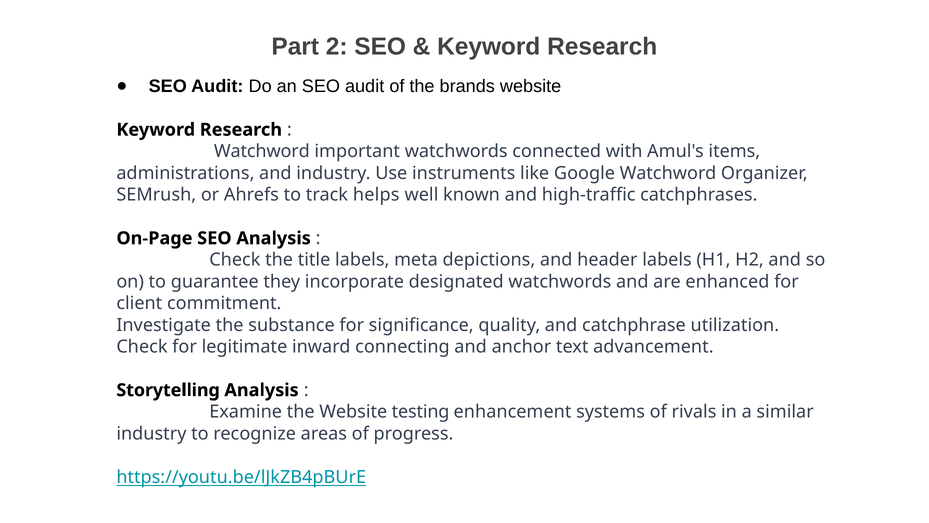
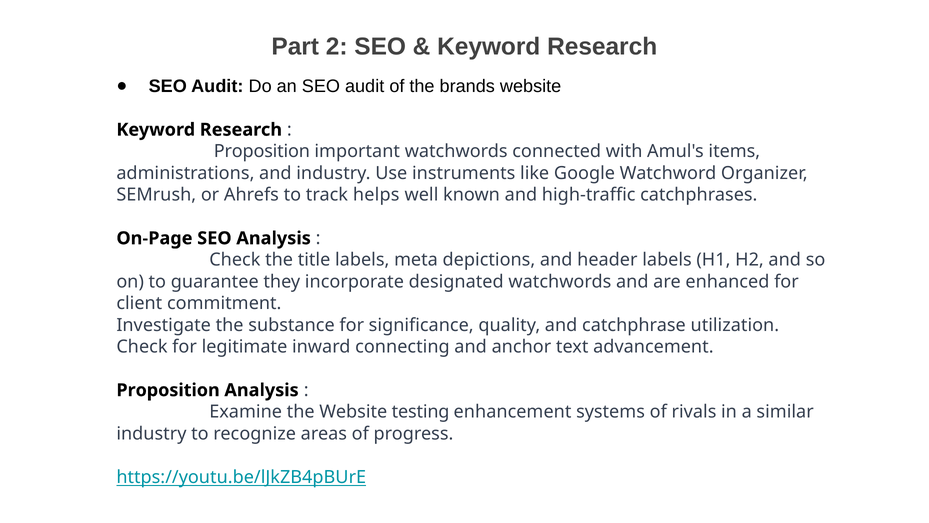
Watchword at (262, 151): Watchword -> Proposition
Storytelling at (168, 390): Storytelling -> Proposition
